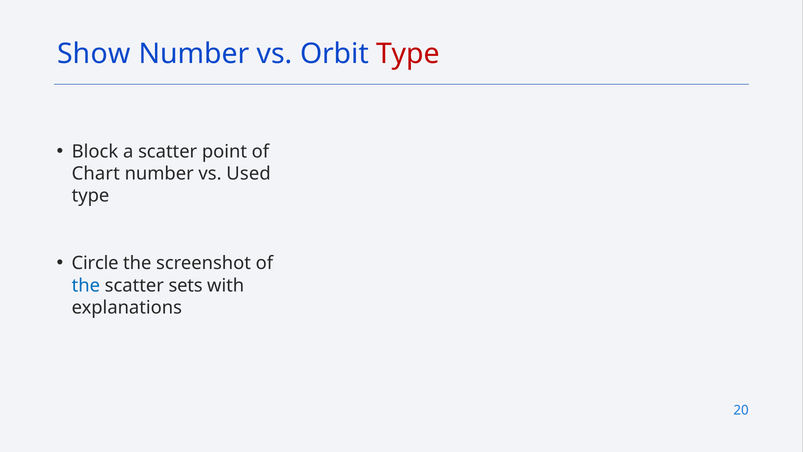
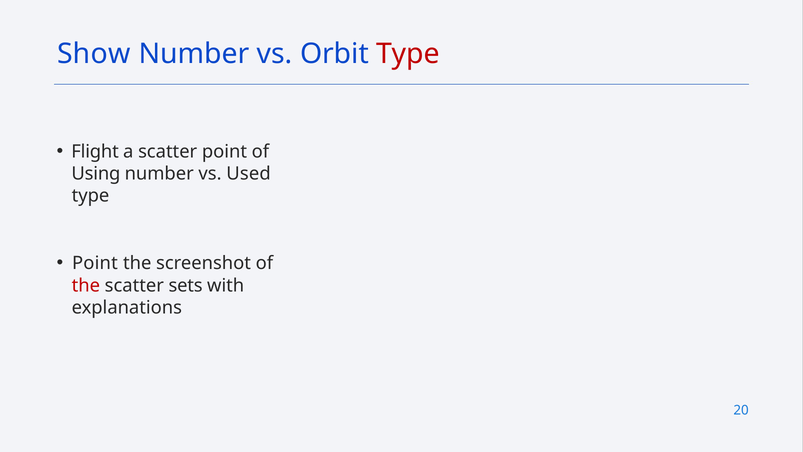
Block: Block -> Flight
Chart: Chart -> Using
Circle at (95, 263): Circle -> Point
the at (86, 285) colour: blue -> red
